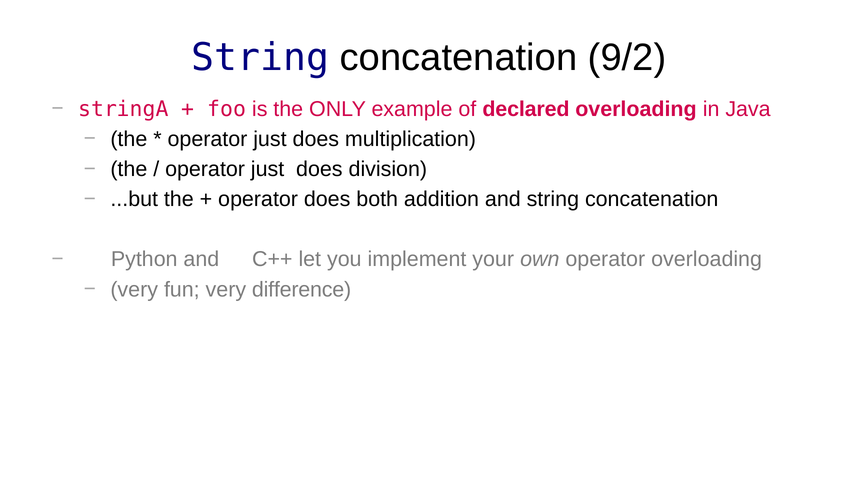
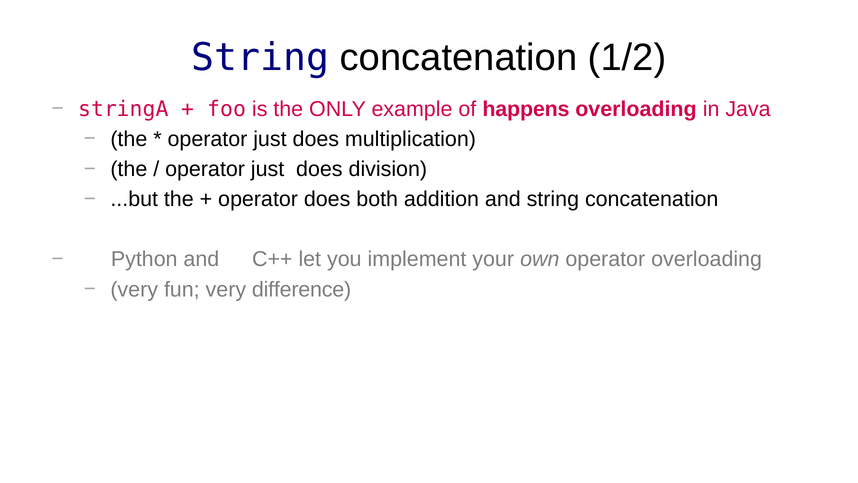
9/2: 9/2 -> 1/2
declared: declared -> happens
